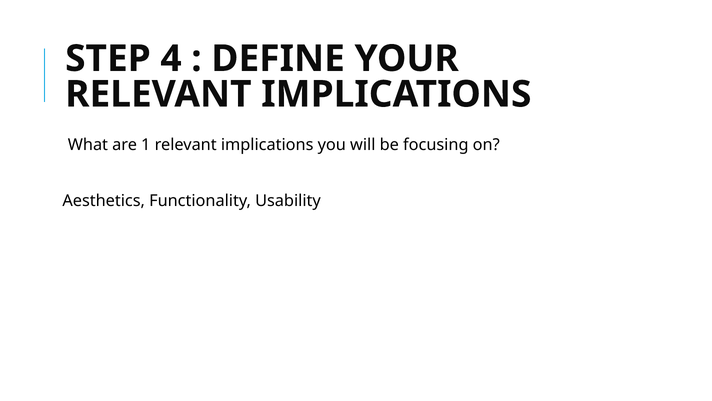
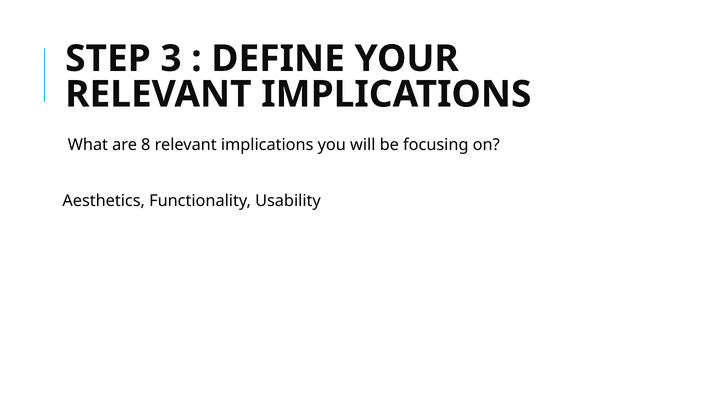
4: 4 -> 3
1: 1 -> 8
